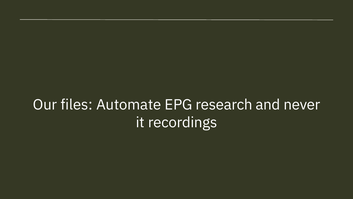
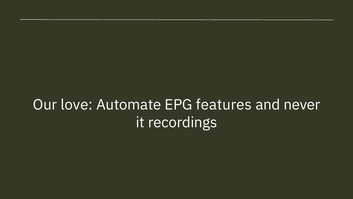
files: files -> love
research: research -> features
